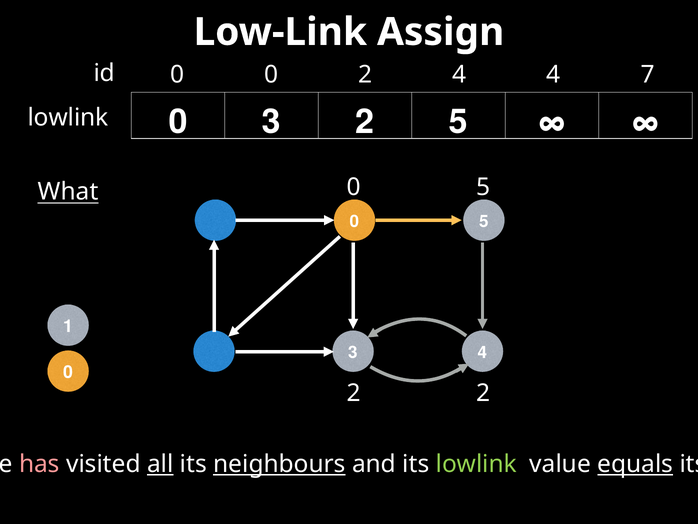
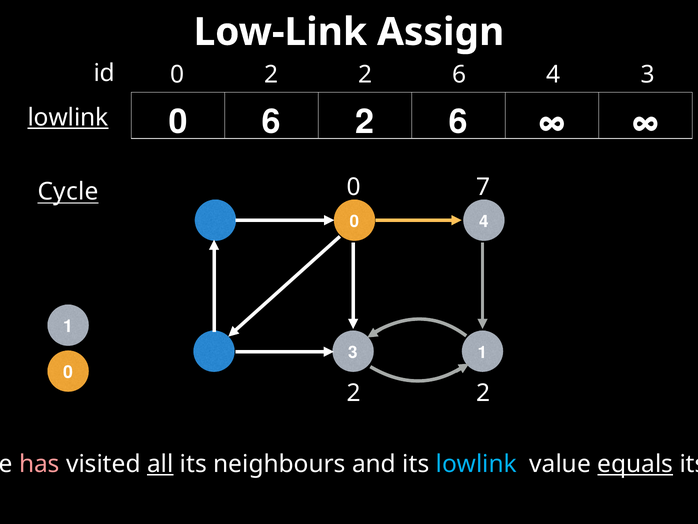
0 0: 0 -> 2
4 at (459, 75): 4 -> 6
7 at (648, 75): 7 -> 3
0 3: 3 -> 6
5 at (458, 122): 5 -> 6
lowlink at (68, 118) underline: none -> present
5 at (483, 187): 5 -> 7
What: What -> Cycle
5 at (484, 222): 5 -> 4
3 4: 4 -> 1
neighbours underline: present -> none
lowlink at (476, 464) colour: light green -> light blue
